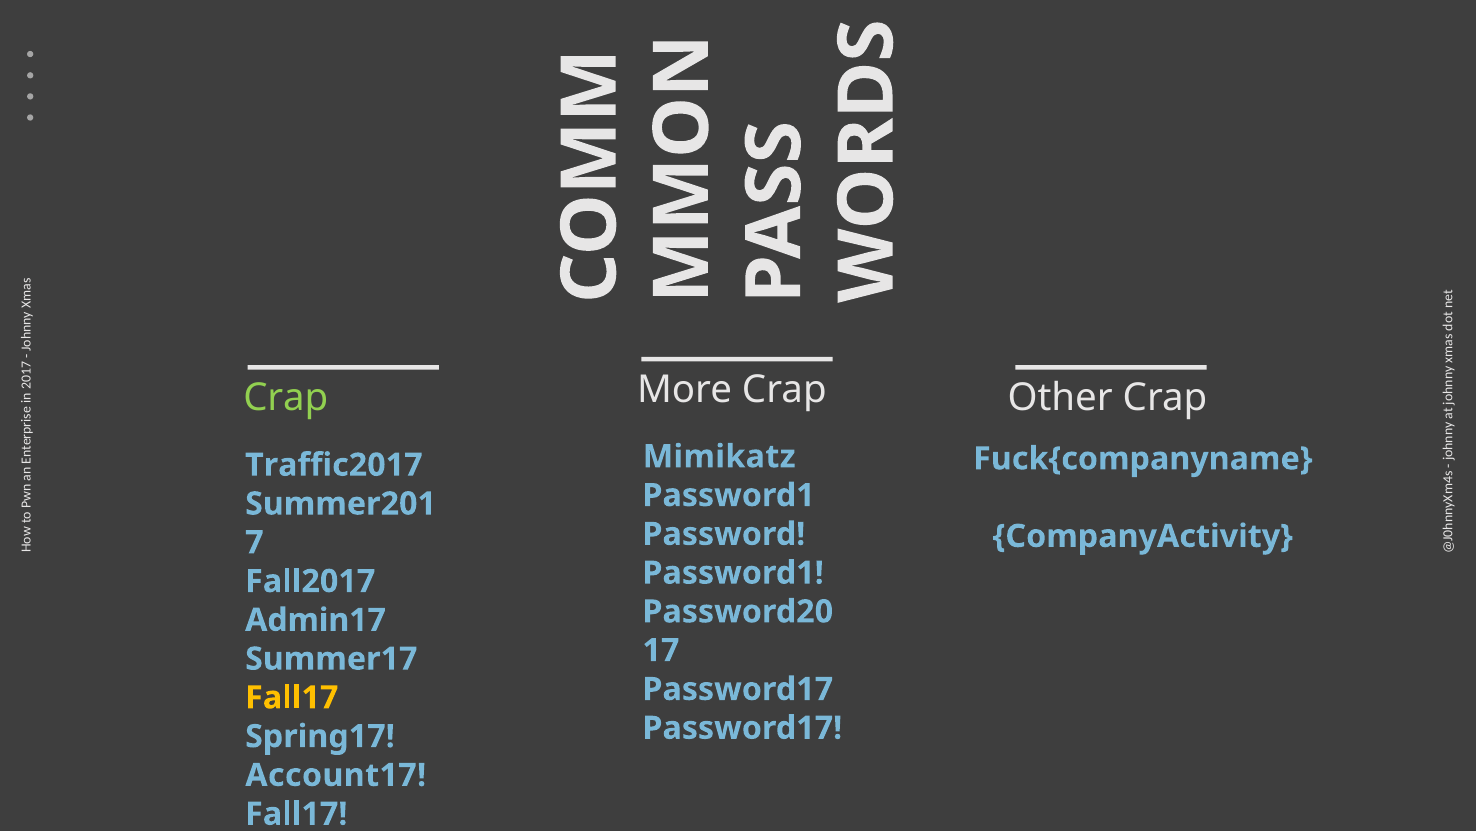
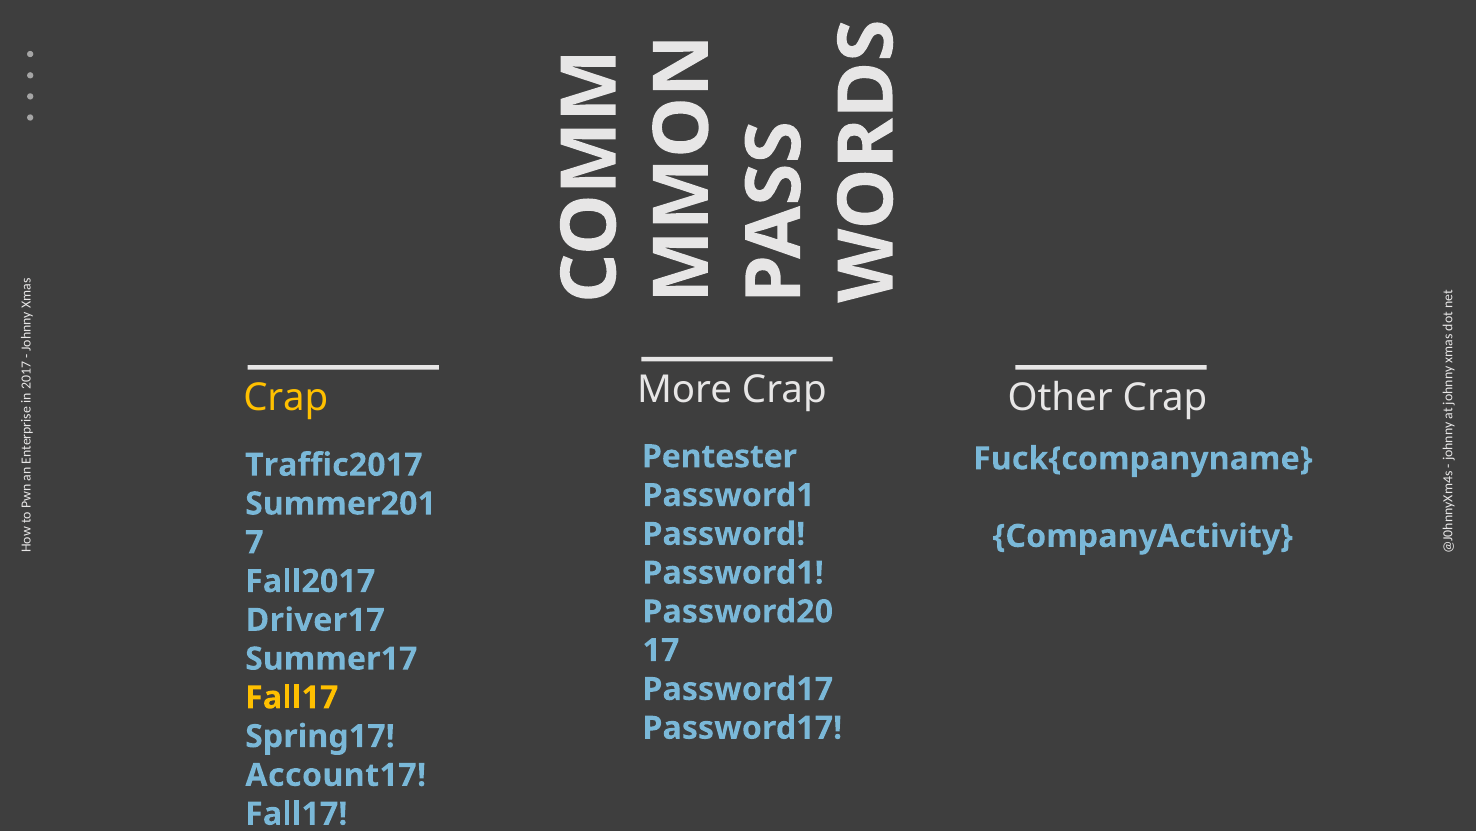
Crap at (286, 398) colour: light green -> yellow
Mimikatz: Mimikatz -> Pentester
Admin17: Admin17 -> Driver17
